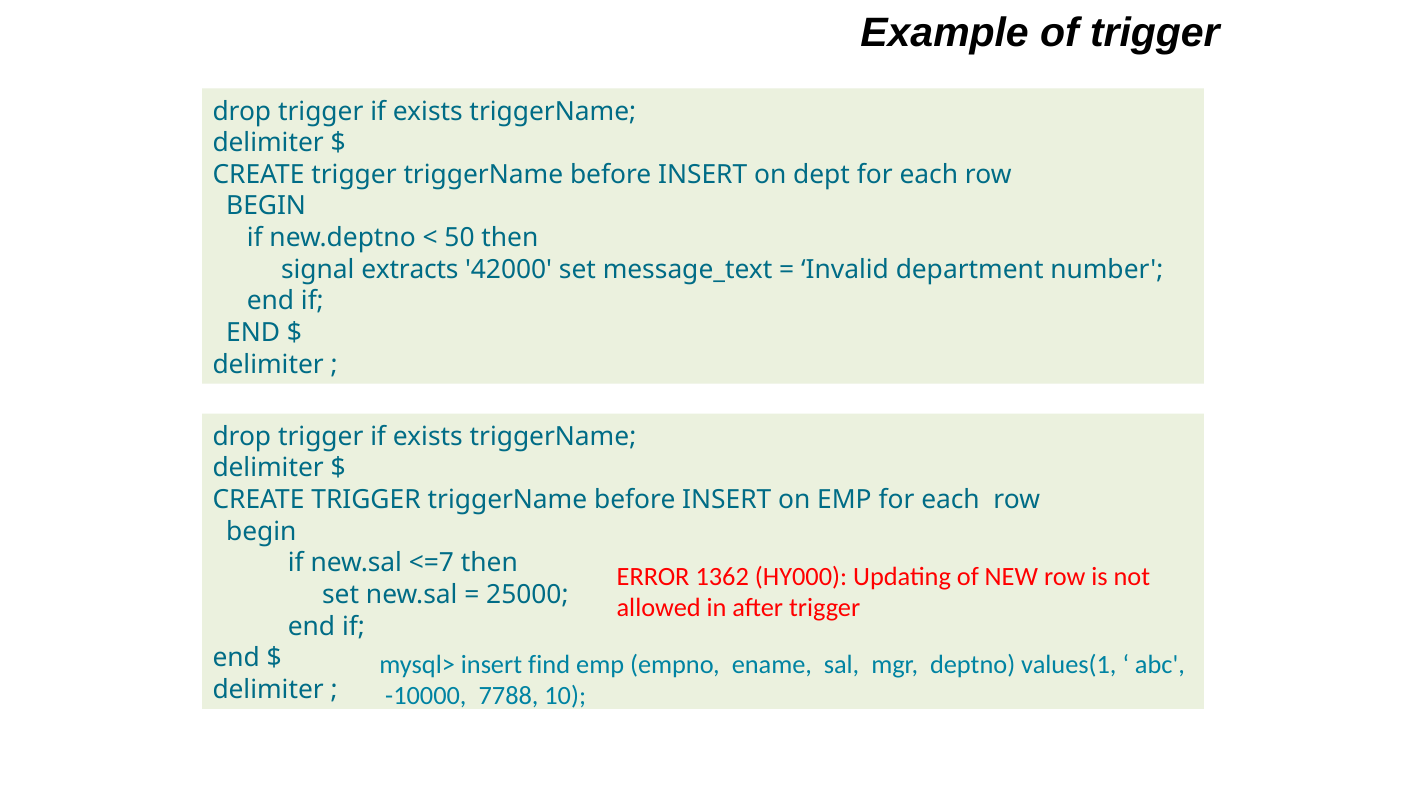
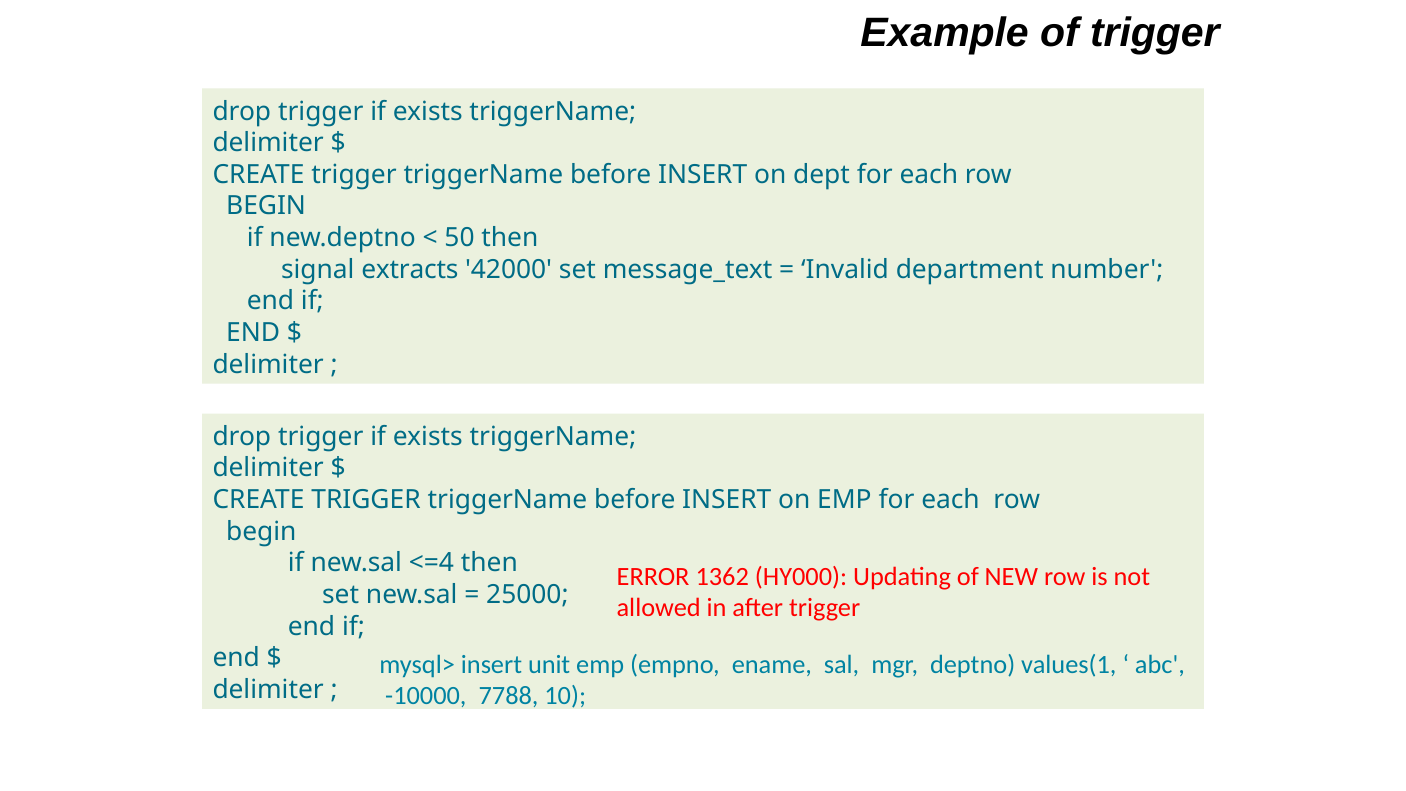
<=7: <=7 -> <=4
find: find -> unit
